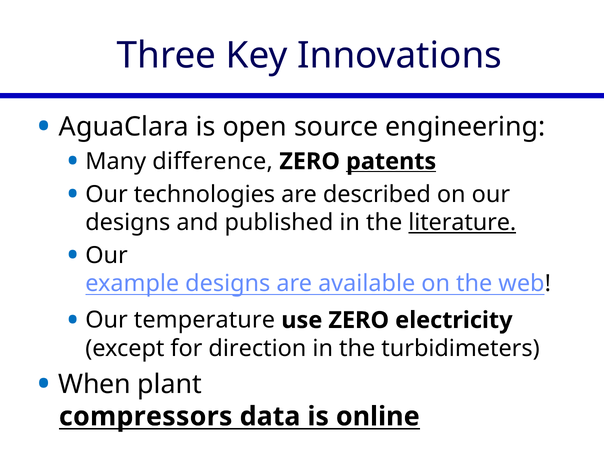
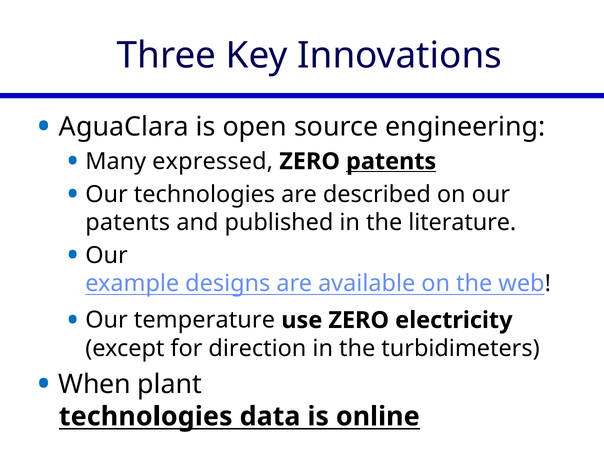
difference: difference -> expressed
designs at (128, 223): designs -> patents
literature underline: present -> none
compressors at (146, 416): compressors -> technologies
